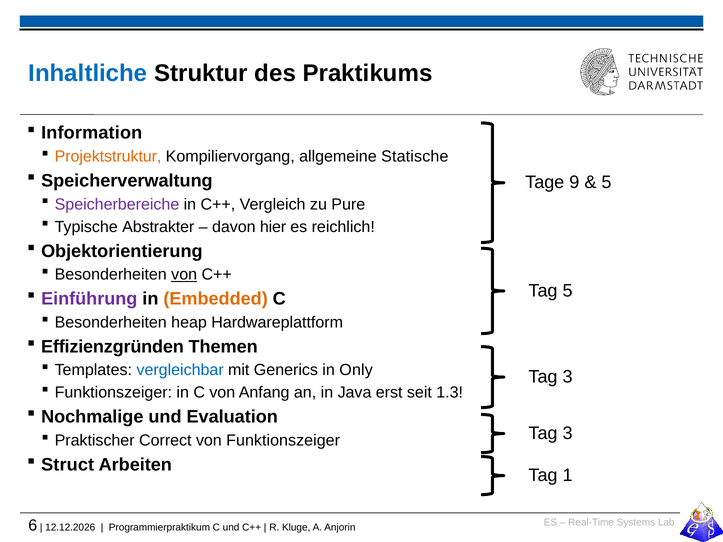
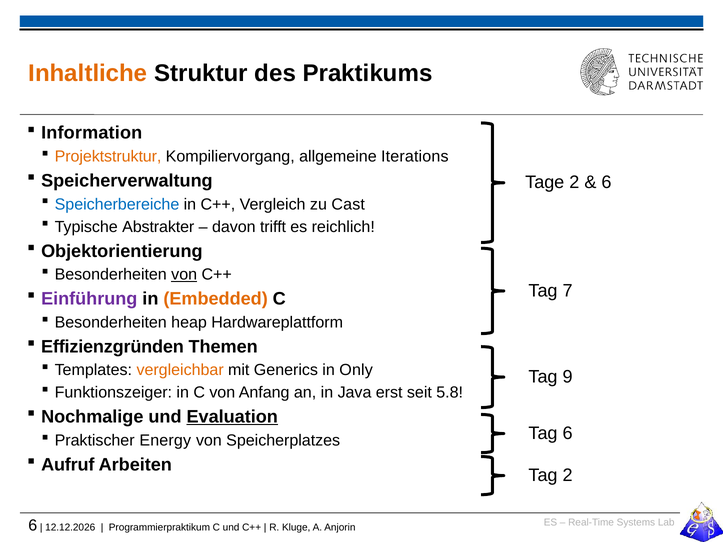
Inhaltliche colour: blue -> orange
Statische: Statische -> Iterations
Tage 9: 9 -> 2
5 at (606, 182): 5 -> 6
Speicherbereiche colour: purple -> blue
Pure: Pure -> Cast
hier: hier -> trifft
Tag 5: 5 -> 7
vergleichbar colour: blue -> orange
3 at (568, 377): 3 -> 9
1.3: 1.3 -> 5.8
Evaluation underline: none -> present
3 at (568, 434): 3 -> 6
Correct: Correct -> Energy
von Funktionszeiger: Funktionszeiger -> Speicherplatzes
Struct: Struct -> Aufruf
Tag 1: 1 -> 2
